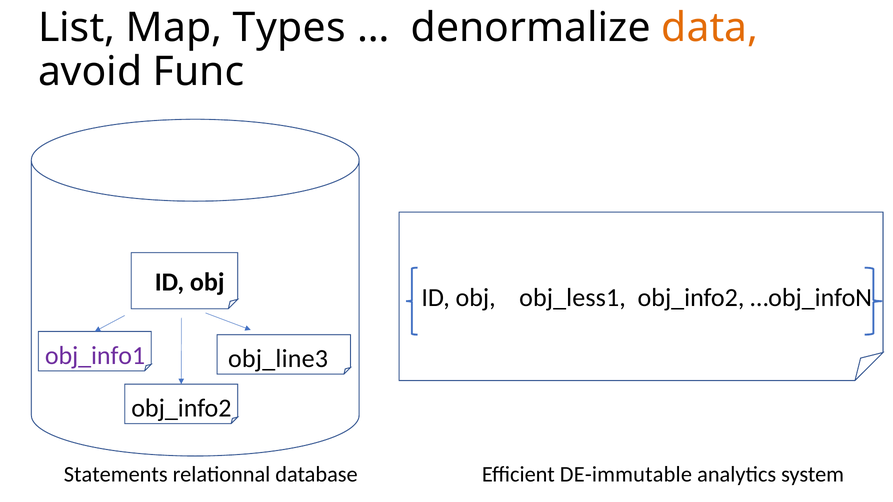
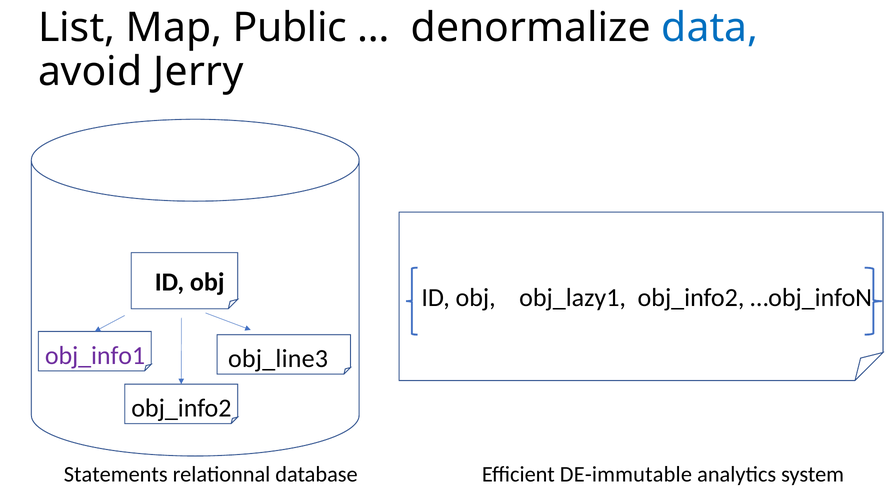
Types: Types -> Public
data colour: orange -> blue
Func: Func -> Jerry
obj_less1: obj_less1 -> obj_lazy1
